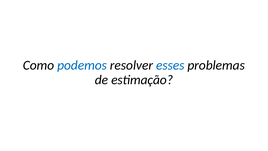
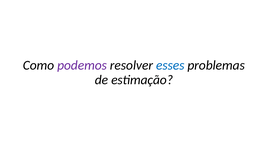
podemos colour: blue -> purple
